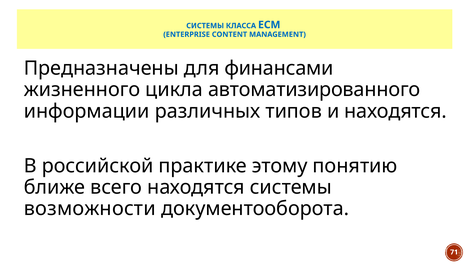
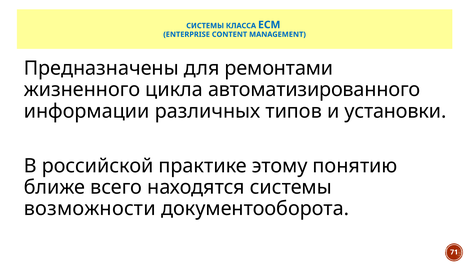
финансами: финансами -> ремонтами
и находятся: находятся -> установки
